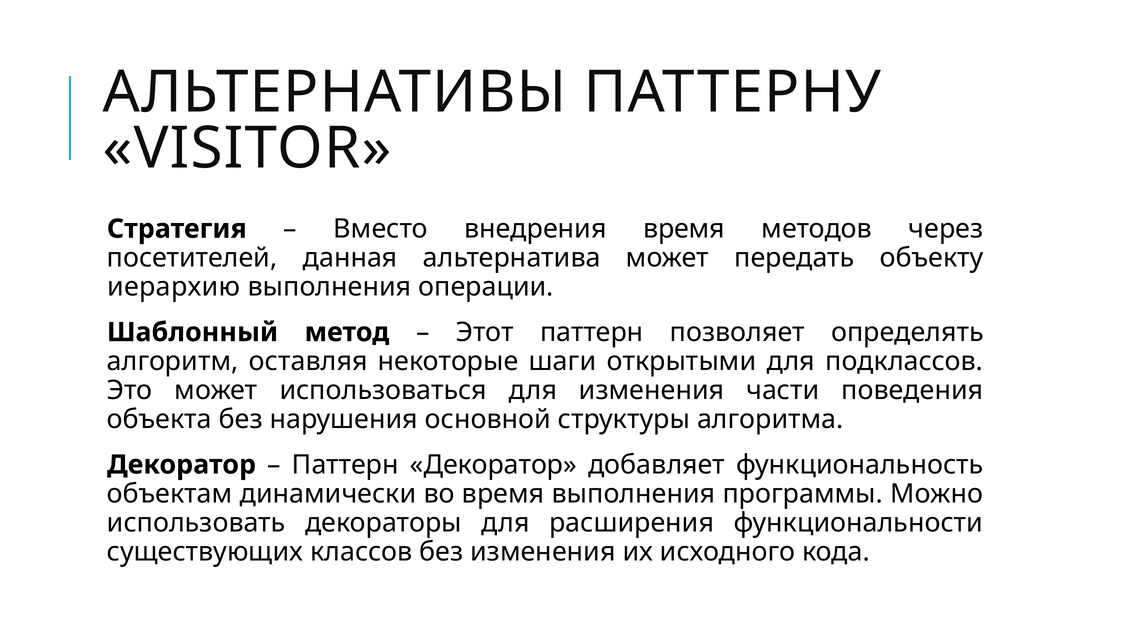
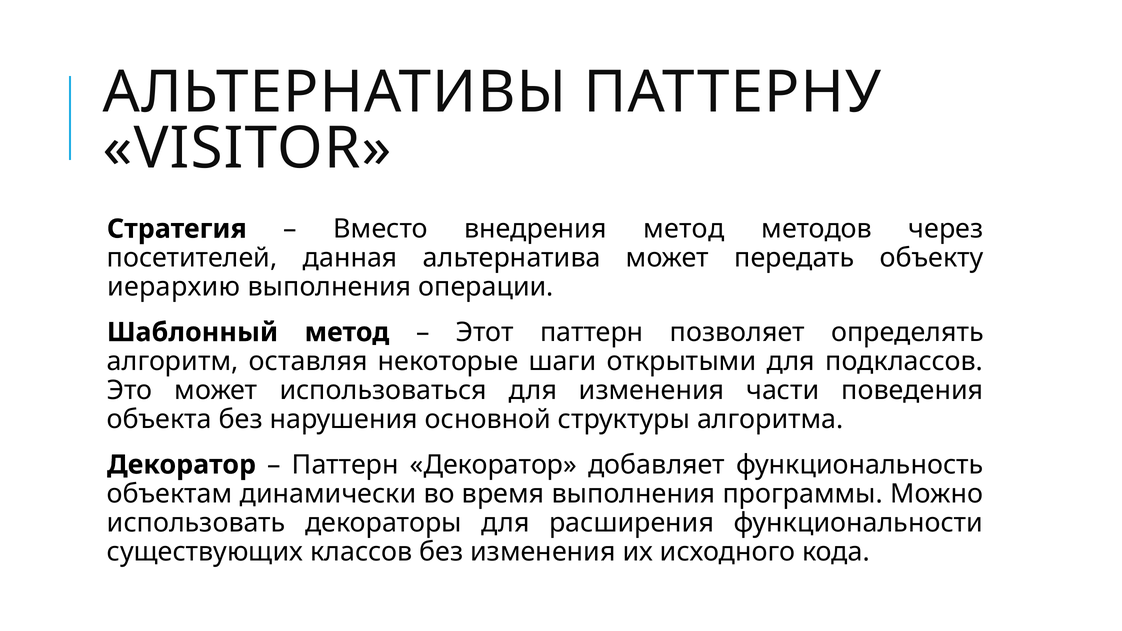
внедрения время: время -> метод
